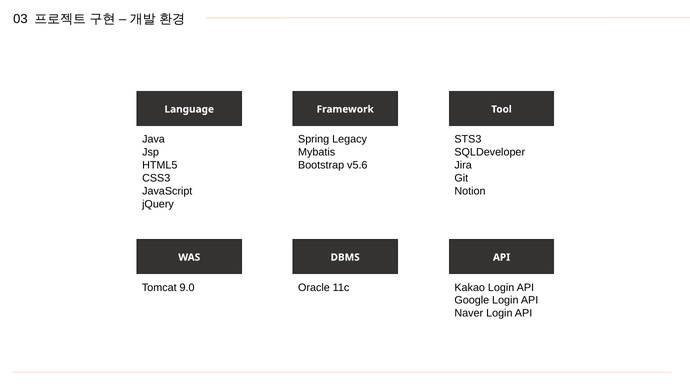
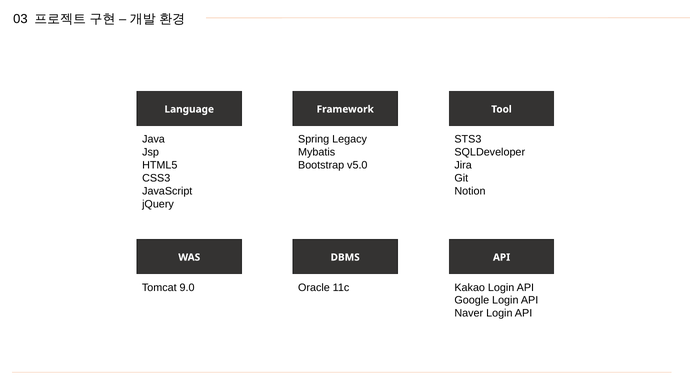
v5.6: v5.6 -> v5.0
